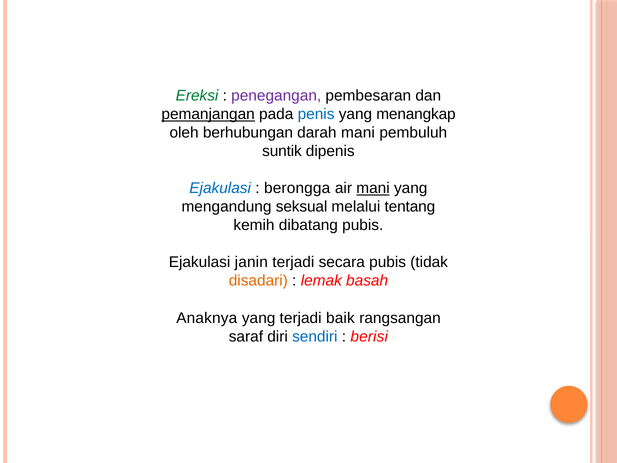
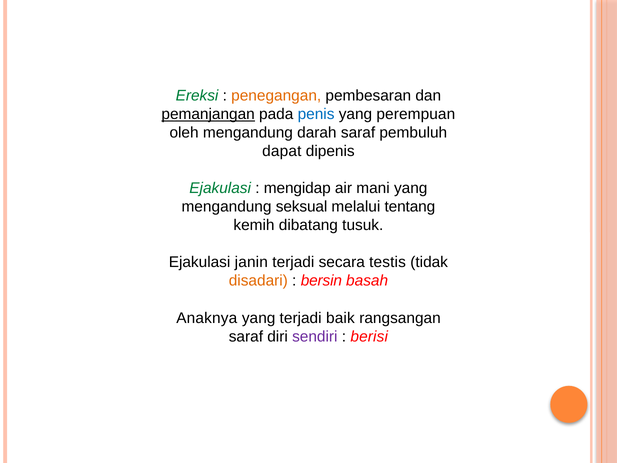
penegangan colour: purple -> orange
menangkap: menangkap -> perempuan
oleh berhubungan: berhubungan -> mengandung
darah mani: mani -> saraf
suntik: suntik -> dapat
Ejakulasi at (220, 188) colour: blue -> green
berongga: berongga -> mengidap
mani at (373, 188) underline: present -> none
dibatang pubis: pubis -> tusuk
secara pubis: pubis -> testis
lemak: lemak -> bersin
sendiri colour: blue -> purple
